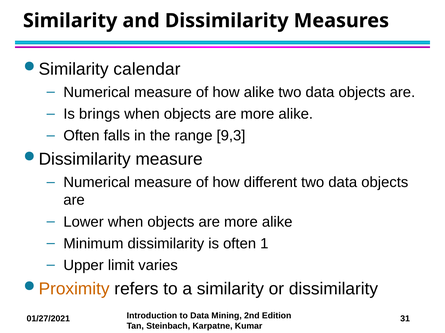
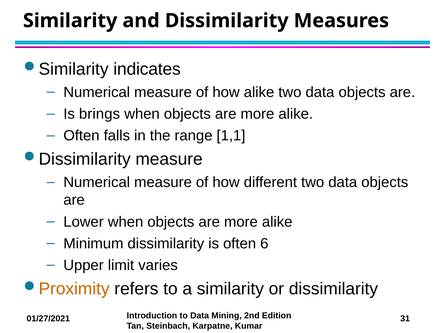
calendar: calendar -> indicates
9,3: 9,3 -> 1,1
1: 1 -> 6
